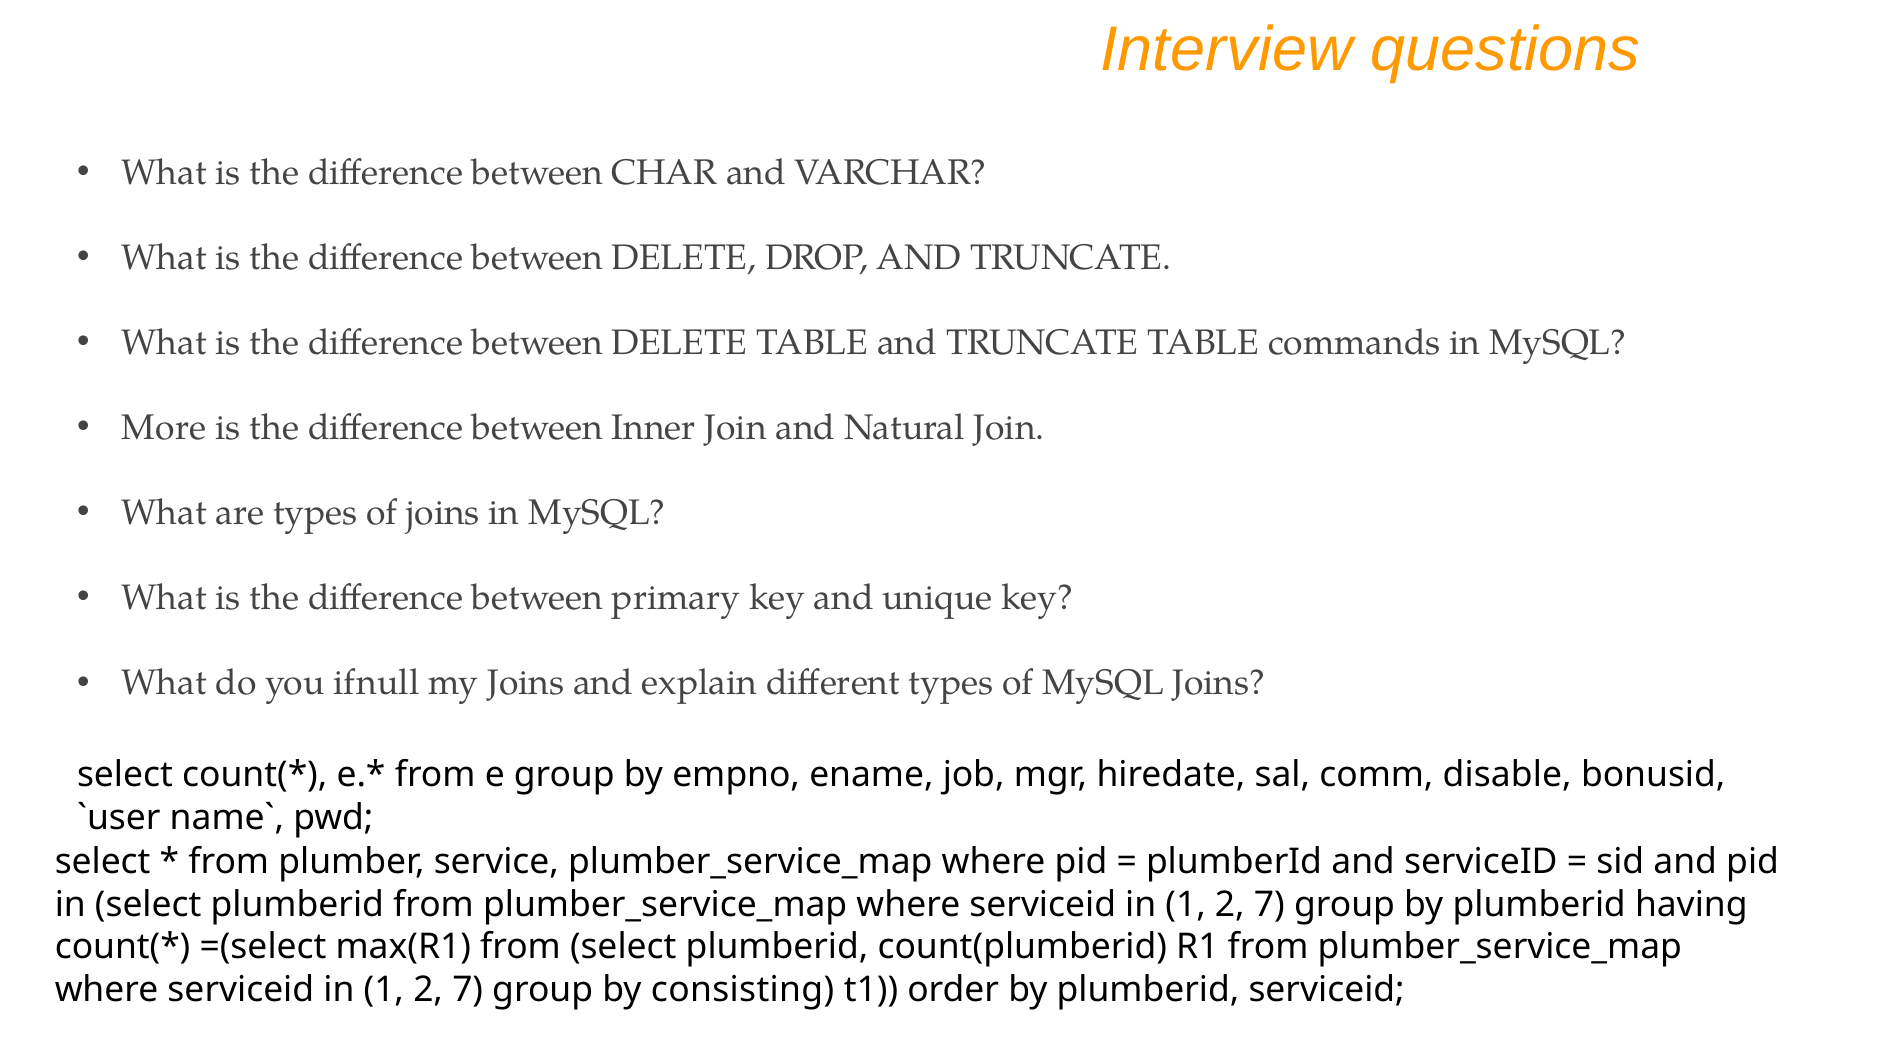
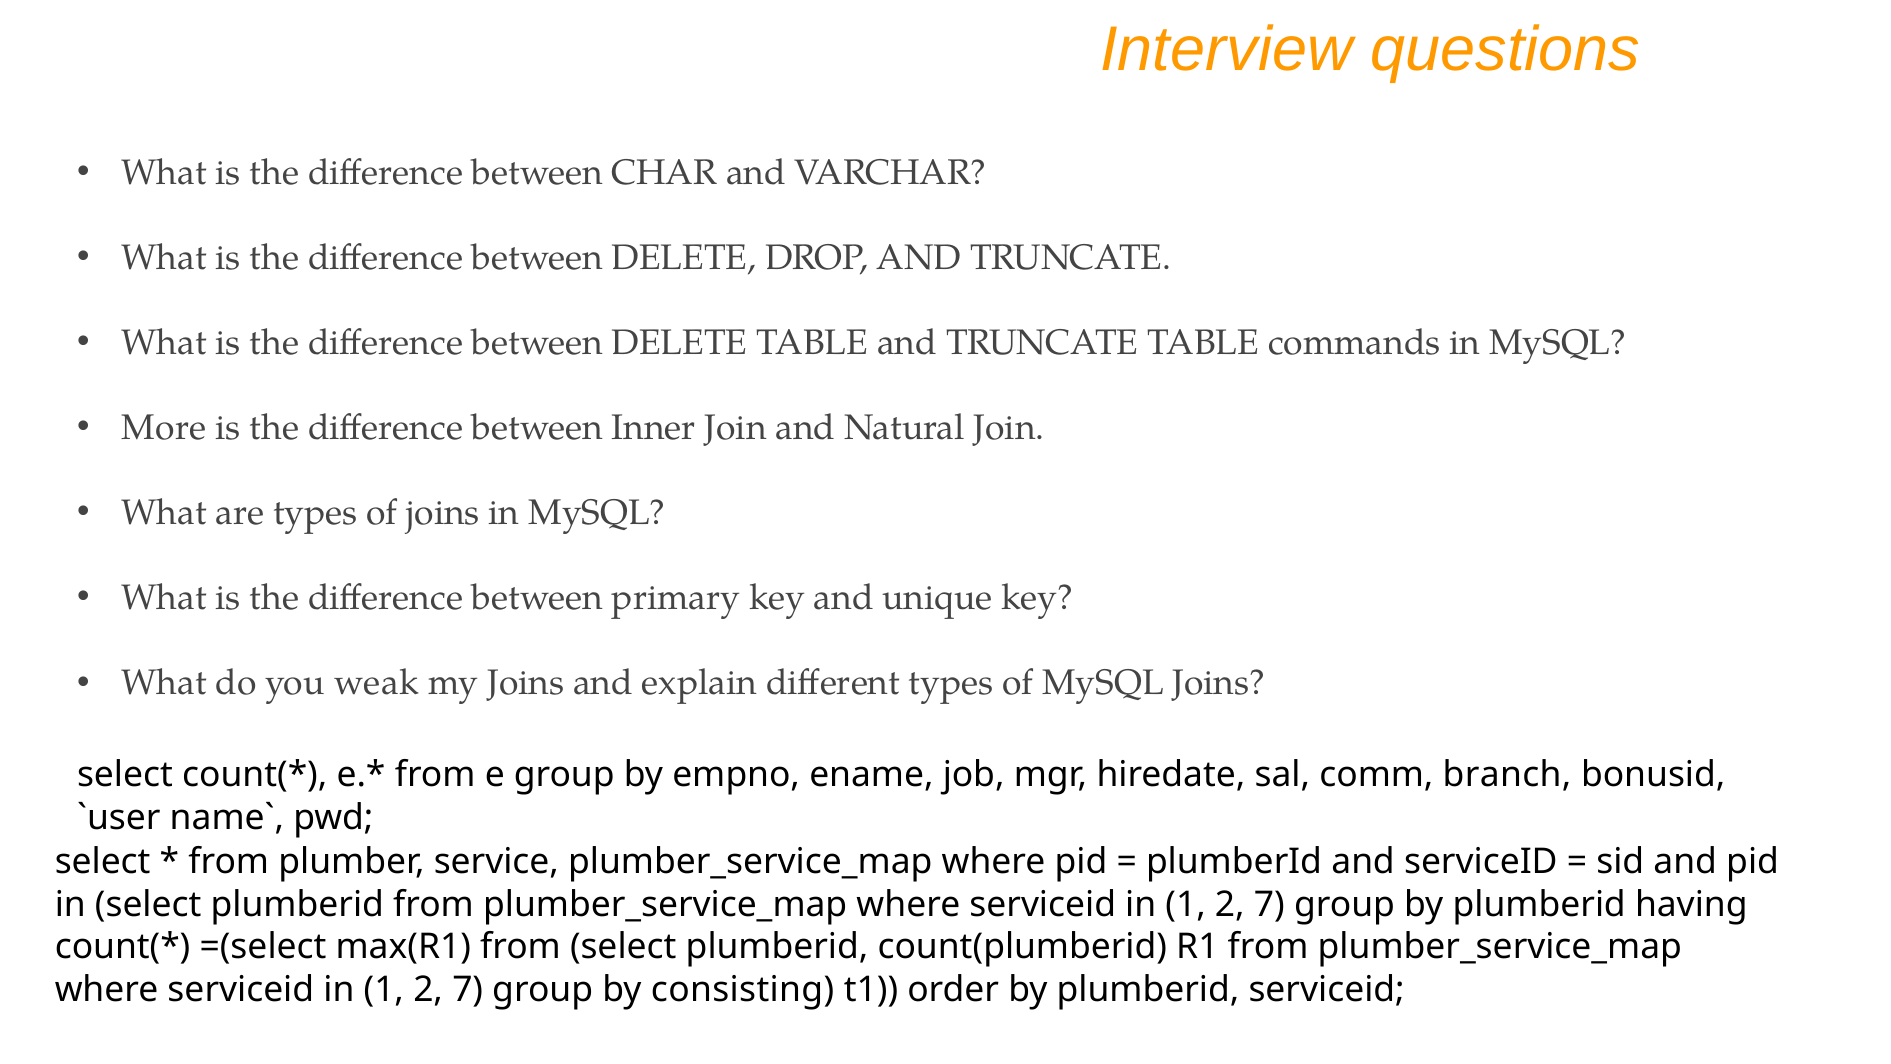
ifnull: ifnull -> weak
disable: disable -> branch
